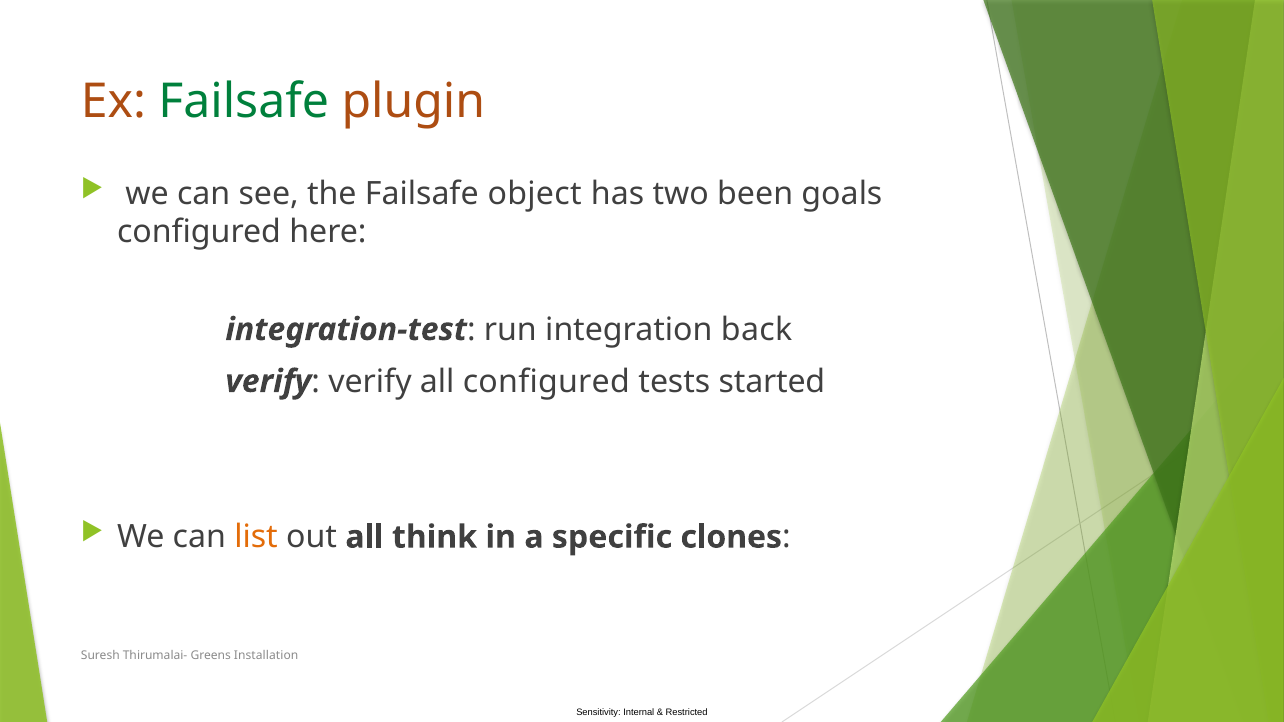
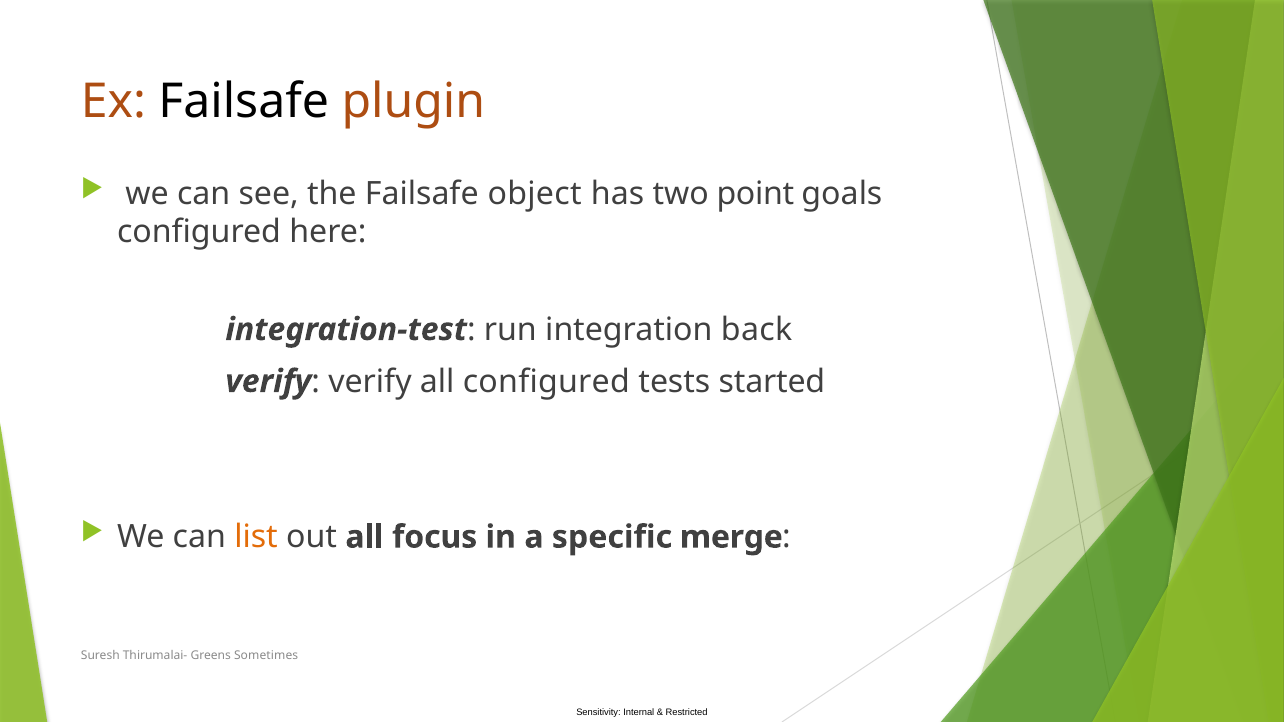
Failsafe at (244, 101) colour: green -> black
been: been -> point
think: think -> focus
clones: clones -> merge
Installation: Installation -> Sometimes
